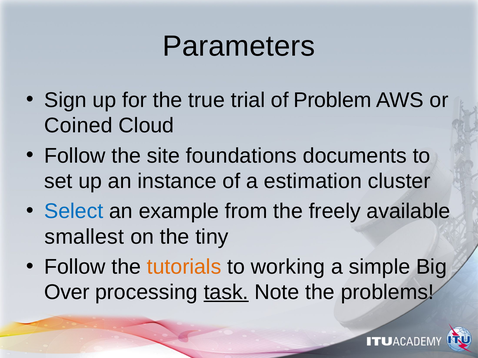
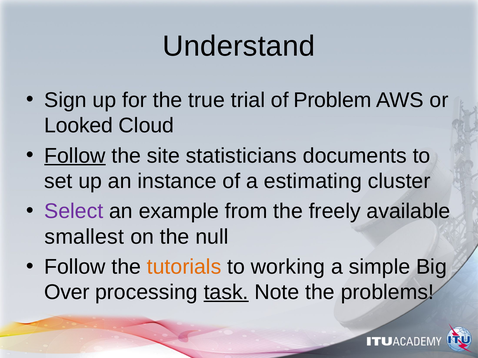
Parameters: Parameters -> Understand
Coined: Coined -> Looked
Follow at (75, 156) underline: none -> present
foundations: foundations -> statisticians
estimation: estimation -> estimating
Select colour: blue -> purple
tiny: tiny -> null
